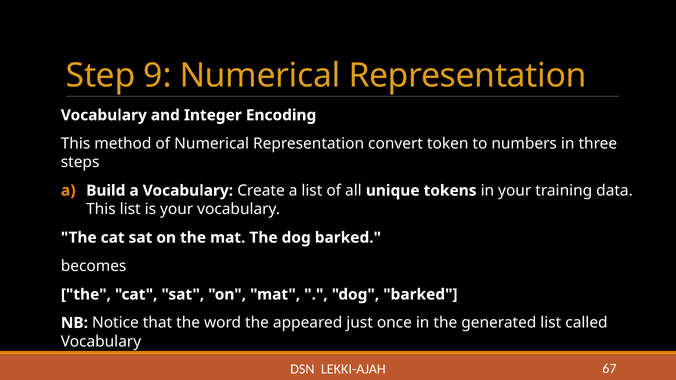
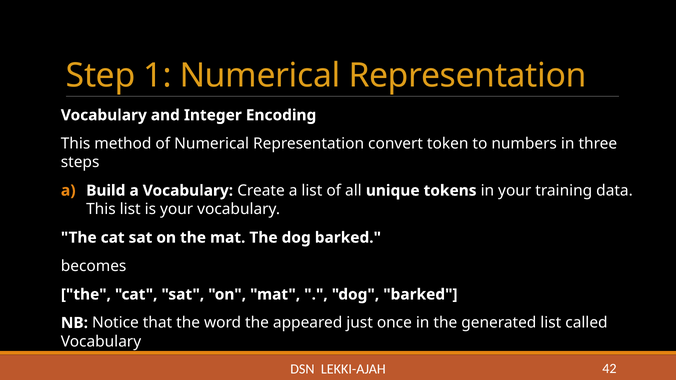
9: 9 -> 1
67: 67 -> 42
